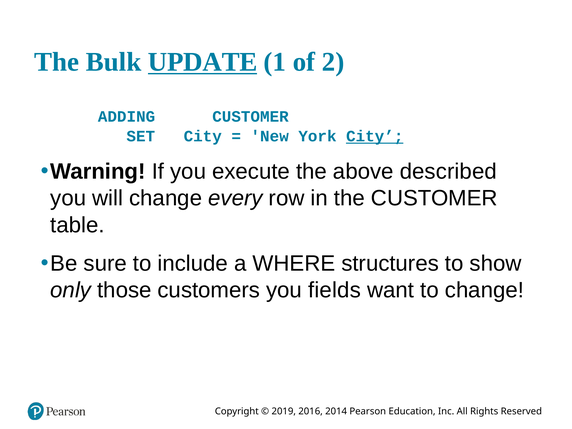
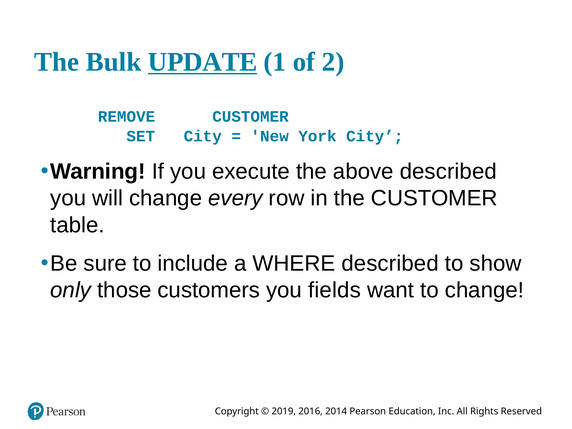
ADDING: ADDING -> REMOVE
City at (375, 136) underline: present -> none
WHERE structures: structures -> described
